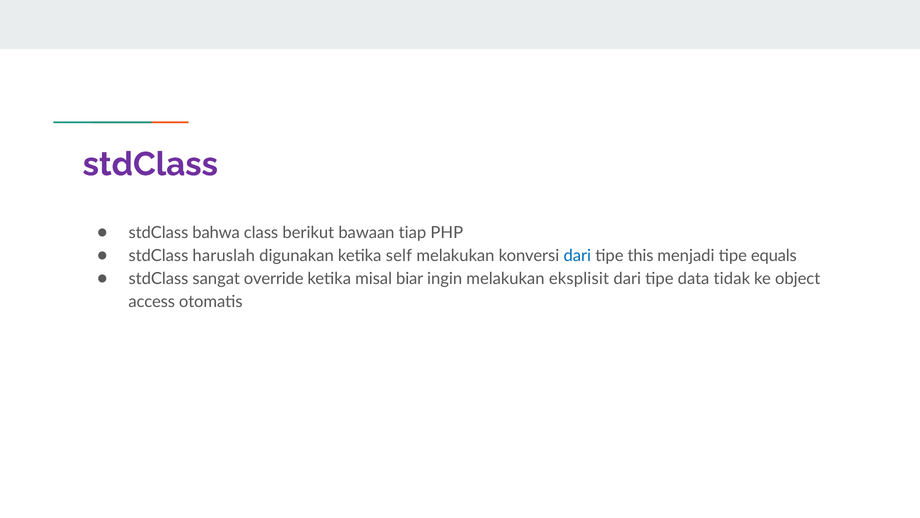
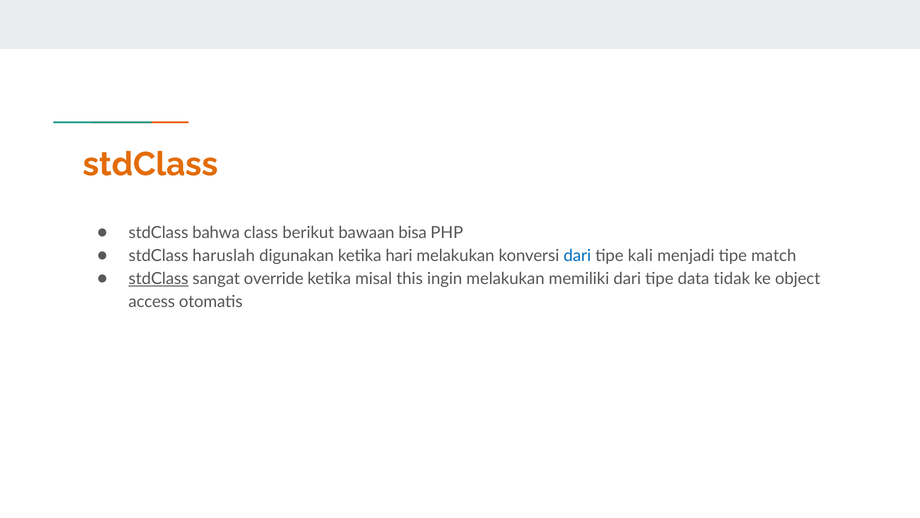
stdClass at (150, 164) colour: purple -> orange
tiap: tiap -> bisa
self: self -> hari
this: this -> kali
equals: equals -> match
stdClass at (158, 278) underline: none -> present
biar: biar -> this
eksplisit: eksplisit -> memiliki
